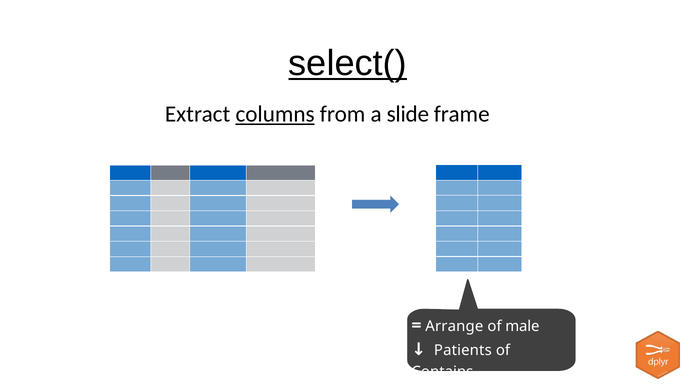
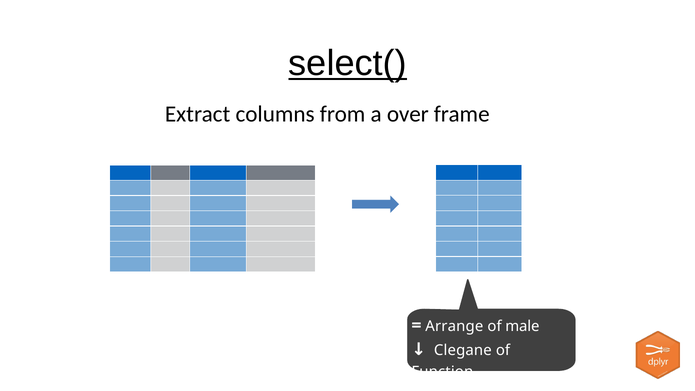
columns underline: present -> none
slide: slide -> over
Patients: Patients -> Clegane
Contains: Contains -> Function
